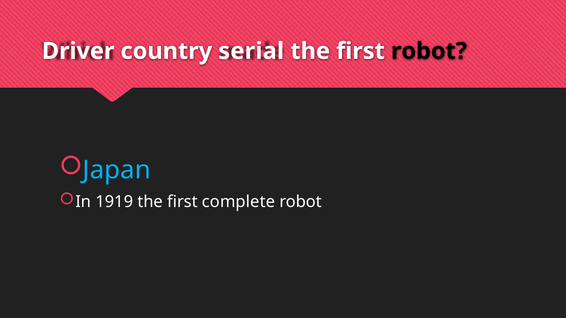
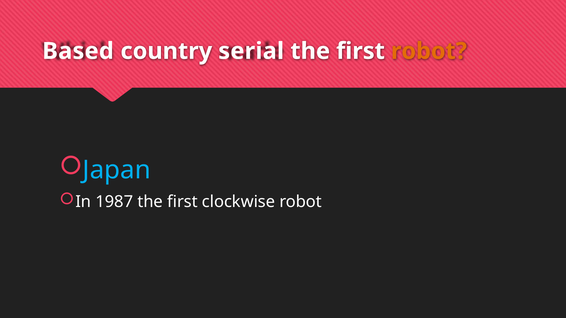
Driver: Driver -> Based
robot at (429, 51) colour: black -> orange
1919: 1919 -> 1987
complete: complete -> clockwise
